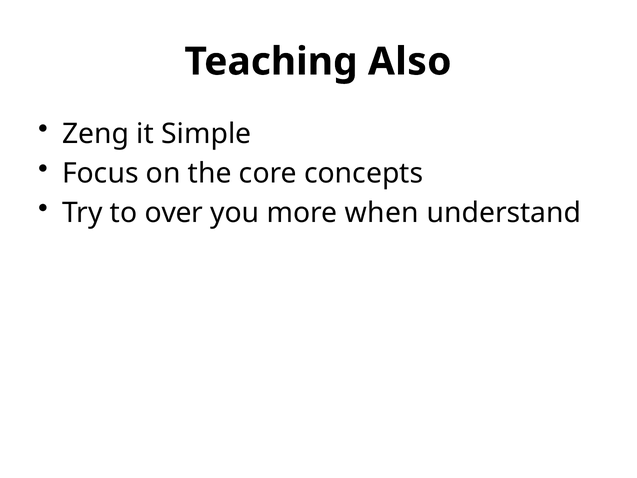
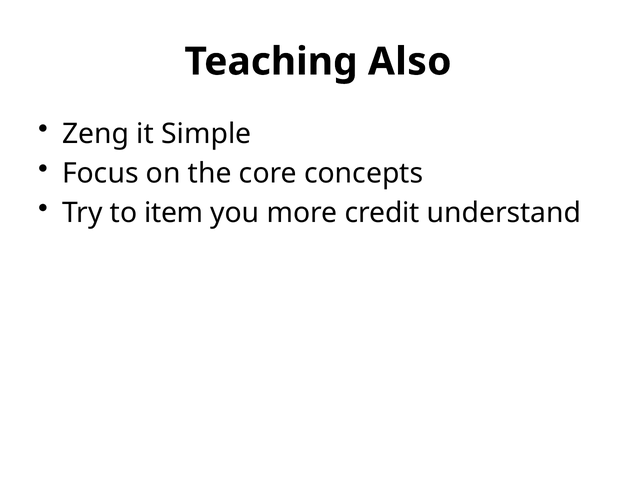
over: over -> item
when: when -> credit
